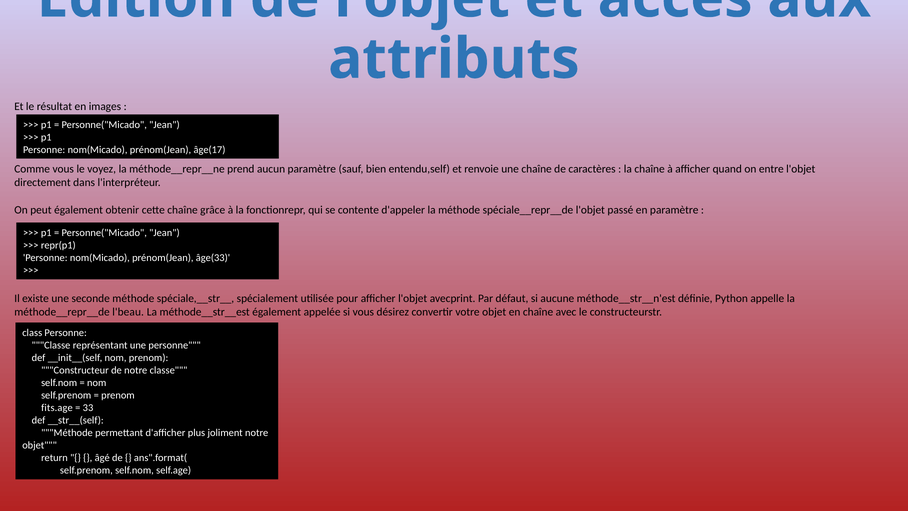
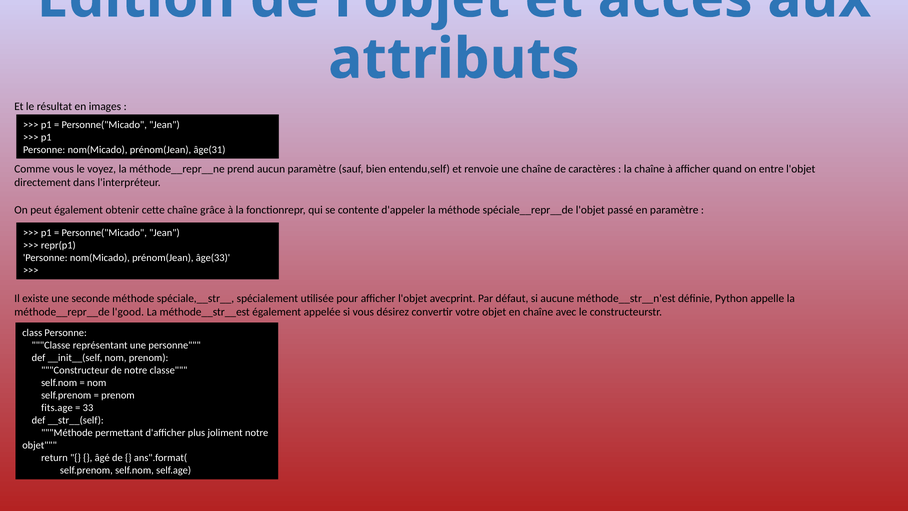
âge(17: âge(17 -> âge(31
l'beau: l'beau -> l'good
